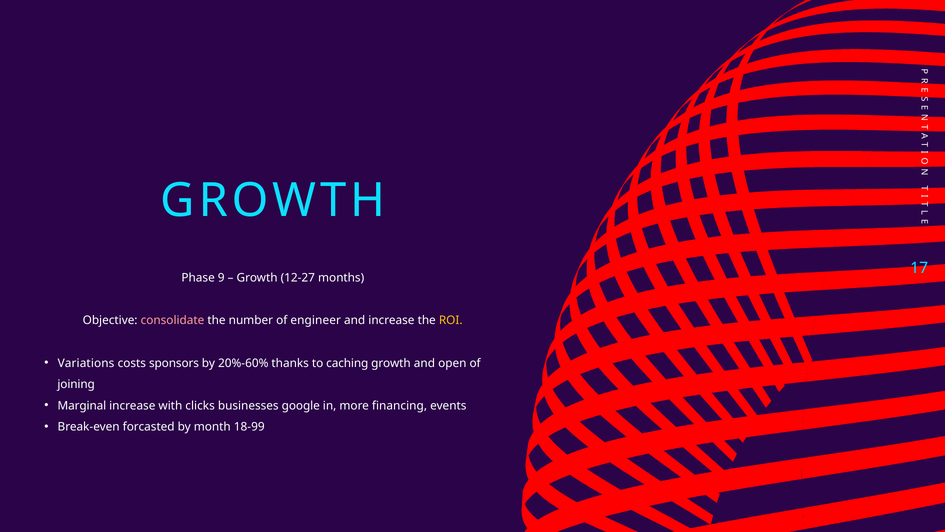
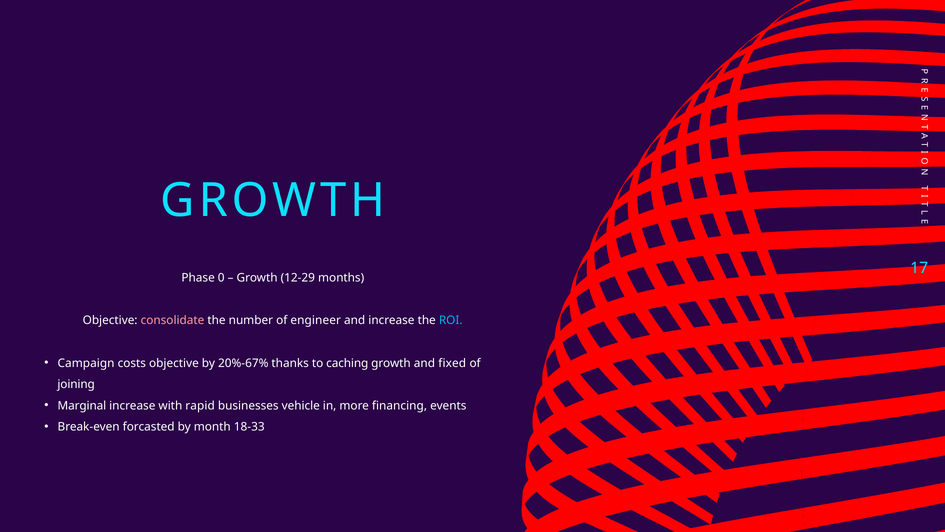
9: 9 -> 0
12-27: 12-27 -> 12-29
ROI colour: yellow -> light blue
Variations: Variations -> Campaign
costs sponsors: sponsors -> objective
20%-60%: 20%-60% -> 20%-67%
open: open -> fixed
clicks: clicks -> rapid
google: google -> vehicle
18-99: 18-99 -> 18-33
